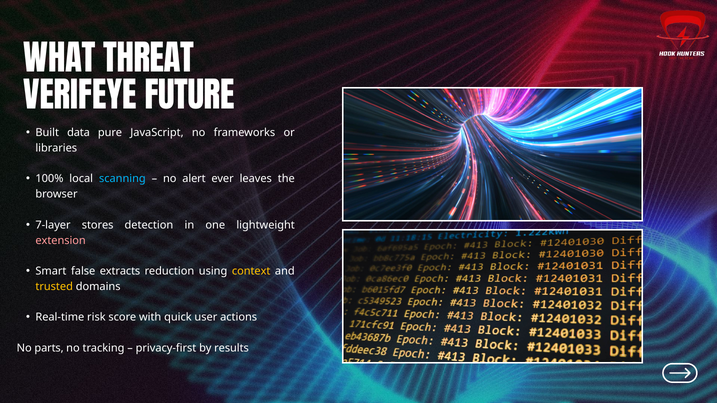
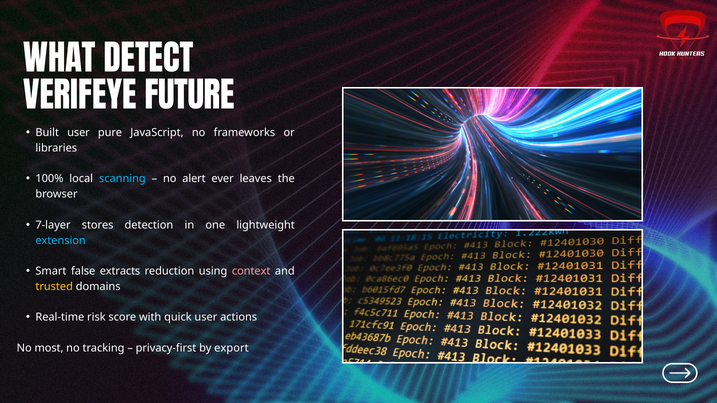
THREAT: THREAT -> DETECT
Built data: data -> user
extension colour: pink -> light blue
context colour: yellow -> pink
parts: parts -> most
results: results -> export
